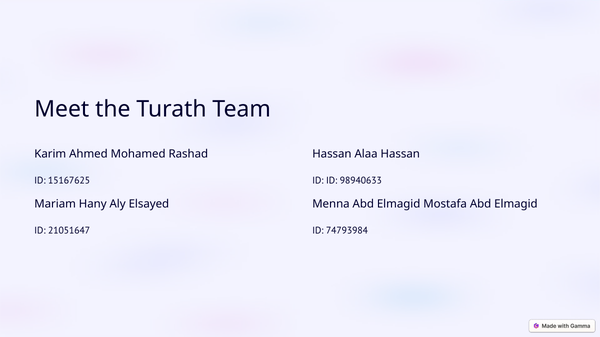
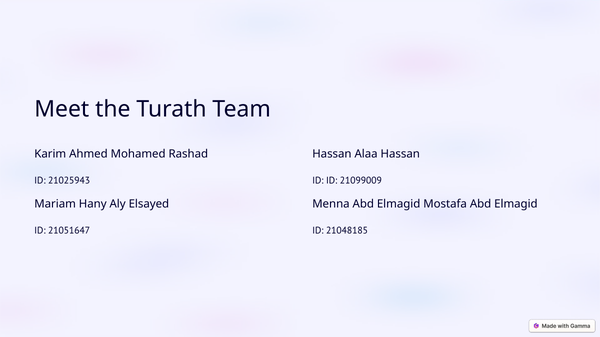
15167625: 15167625 -> 21025943
98940633: 98940633 -> 21099009
74793984: 74793984 -> 21048185
